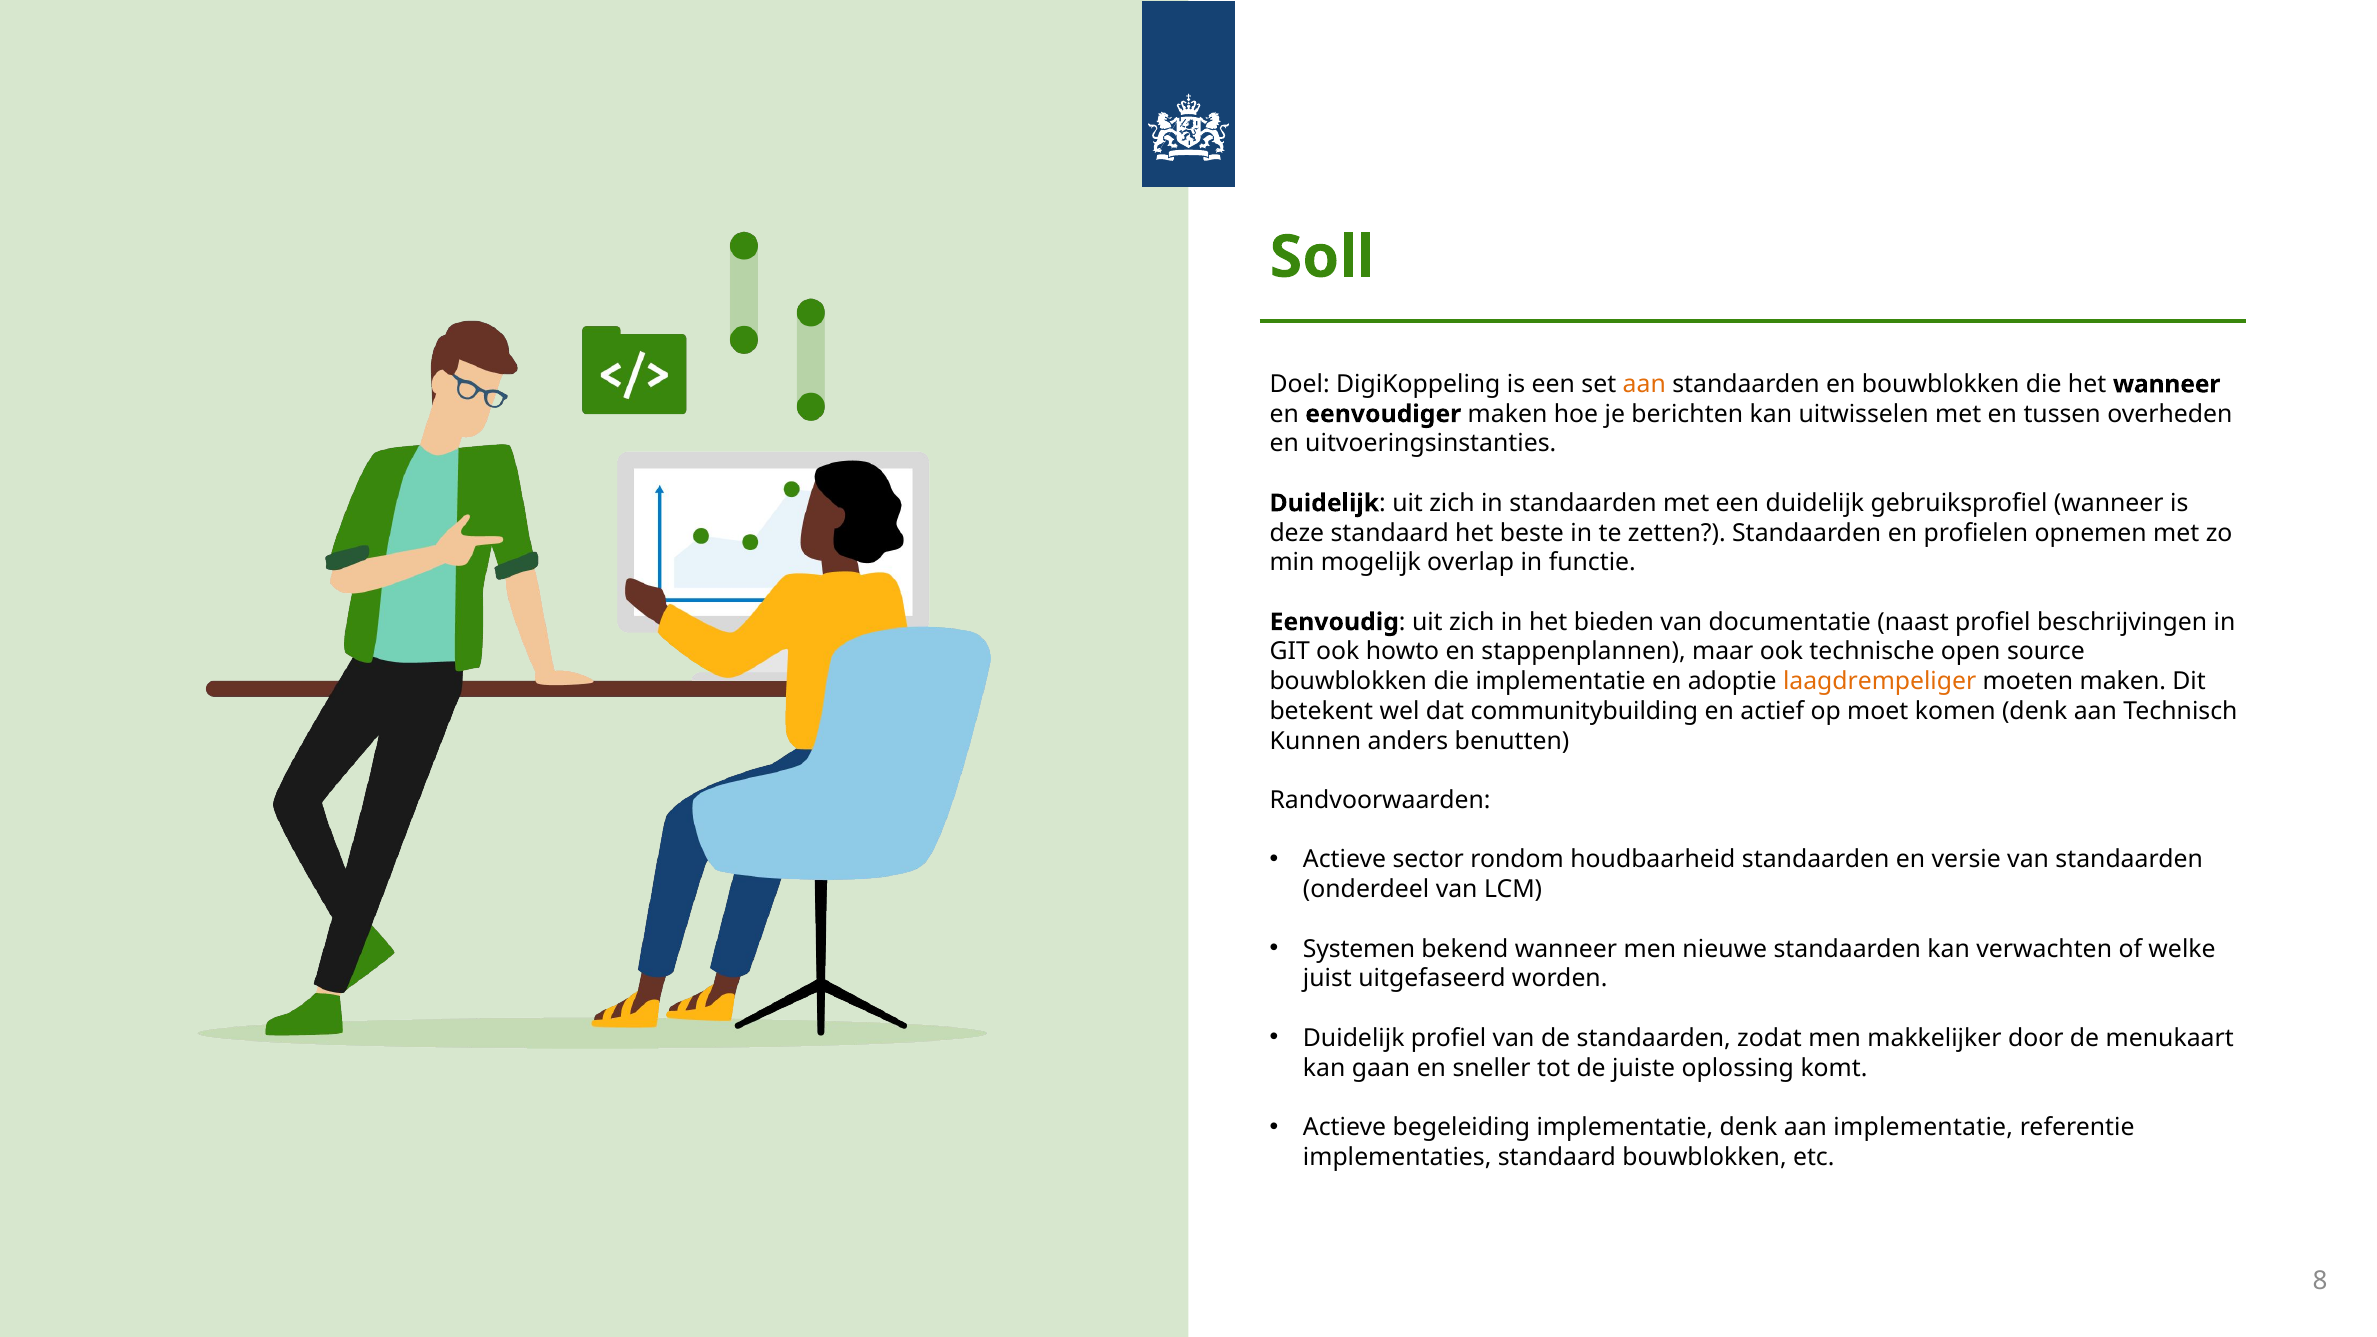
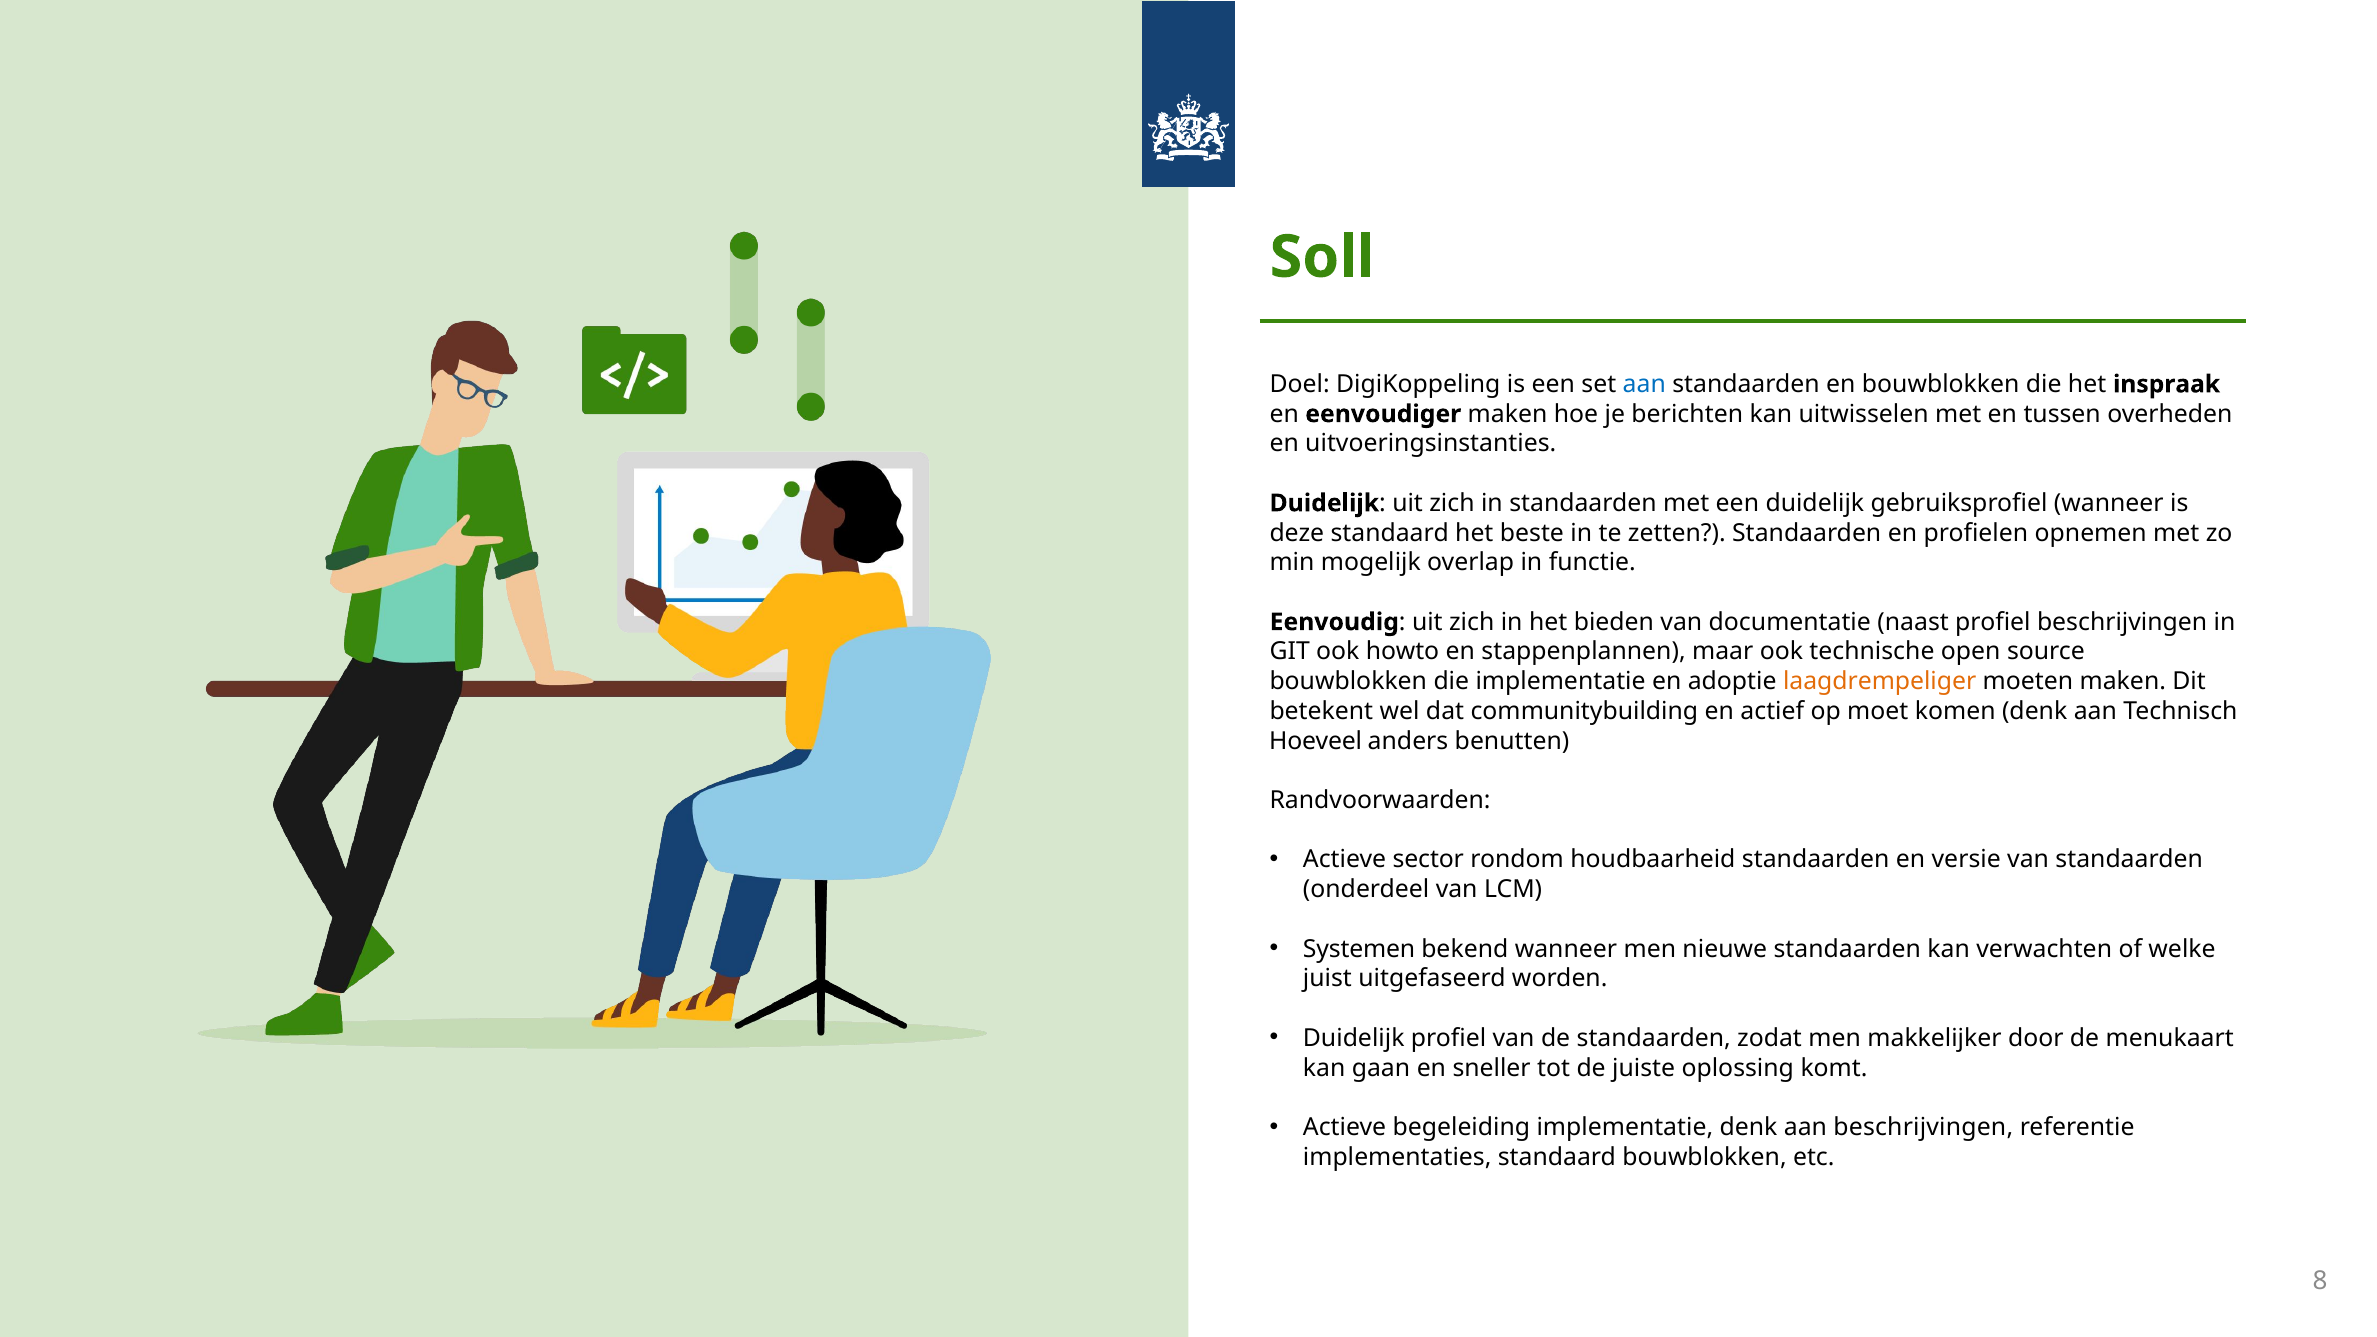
aan at (1644, 384) colour: orange -> blue
het wanneer: wanneer -> inspraak
Kunnen: Kunnen -> Hoeveel
aan implementatie: implementatie -> beschrijvingen
